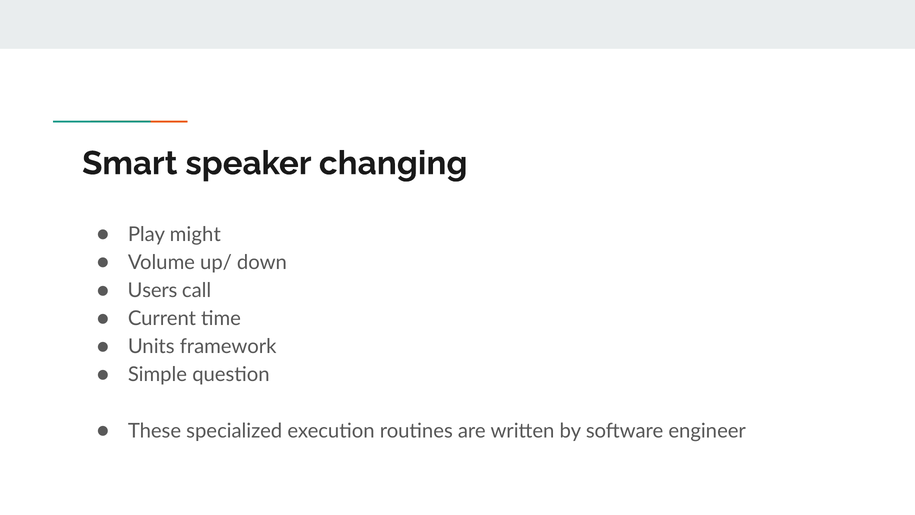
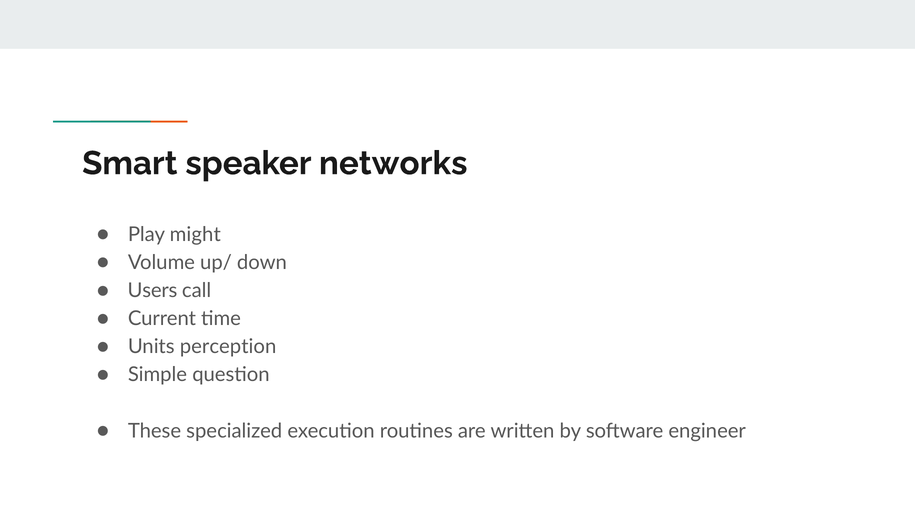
changing: changing -> networks
framework: framework -> perception
